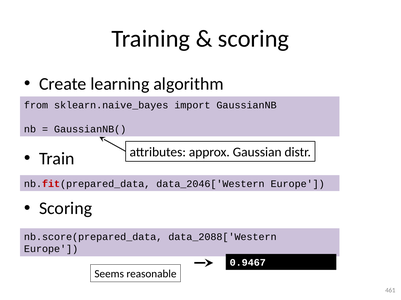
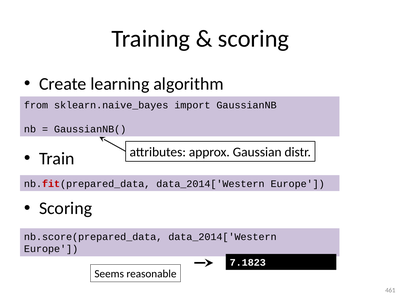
nb.fit(prepared_data data_2046['Western: data_2046['Western -> data_2014['Western
nb.score(prepared_data data_2088['Western: data_2088['Western -> data_2014['Western
0.9467: 0.9467 -> 7.1823
